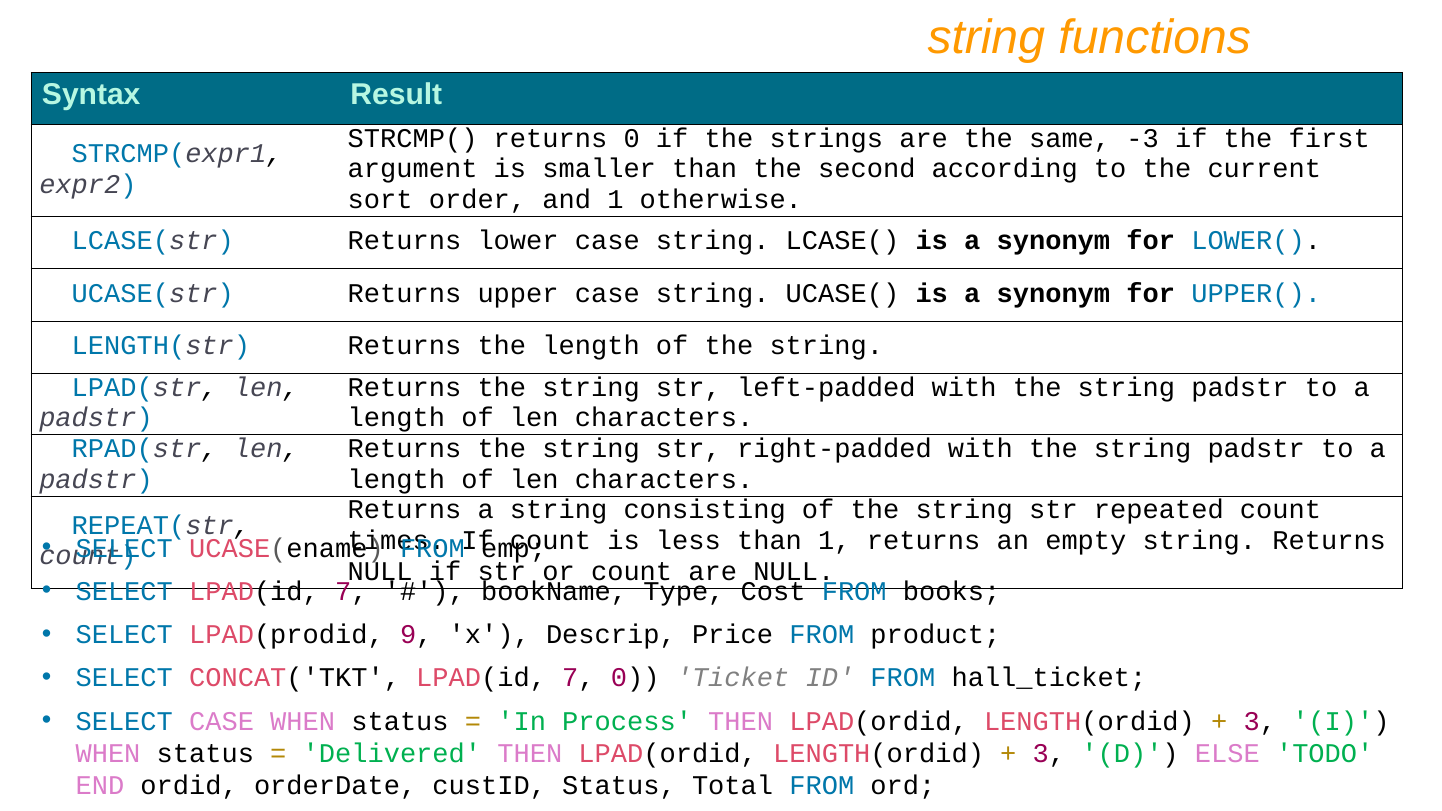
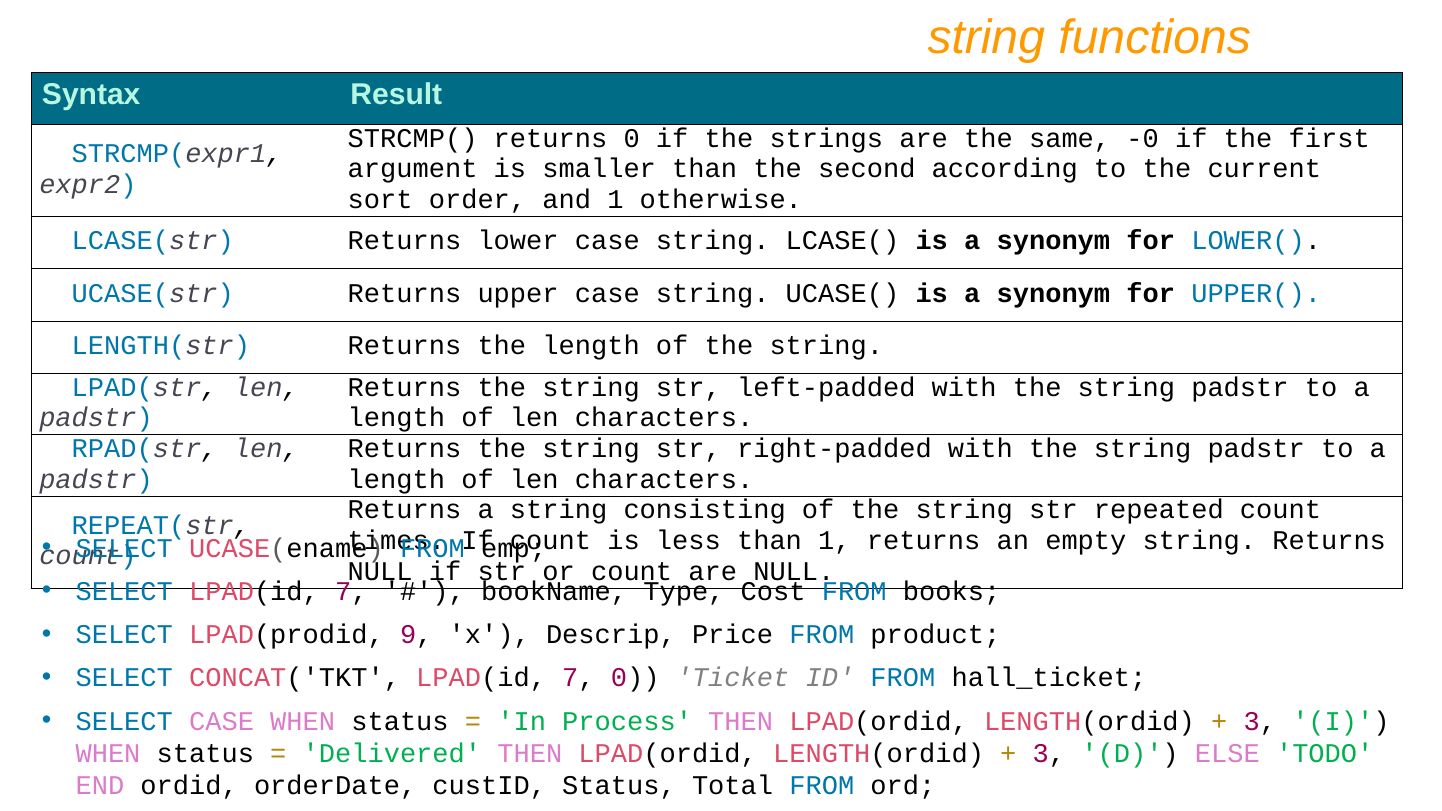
-3: -3 -> -0
